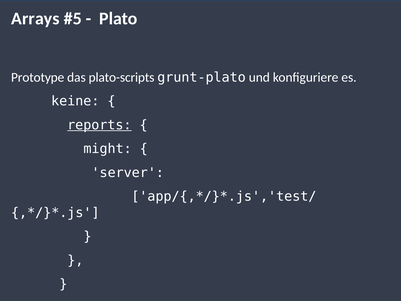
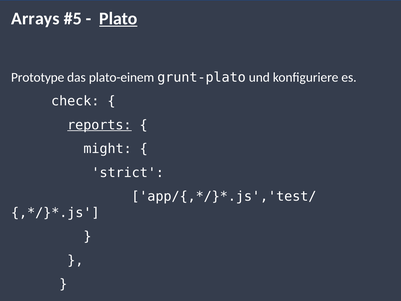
Plato underline: none -> present
plato-scripts: plato-scripts -> plato-einem
keine: keine -> check
server: server -> strict
